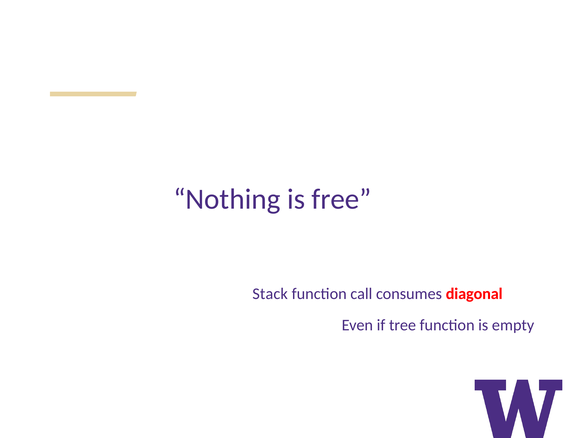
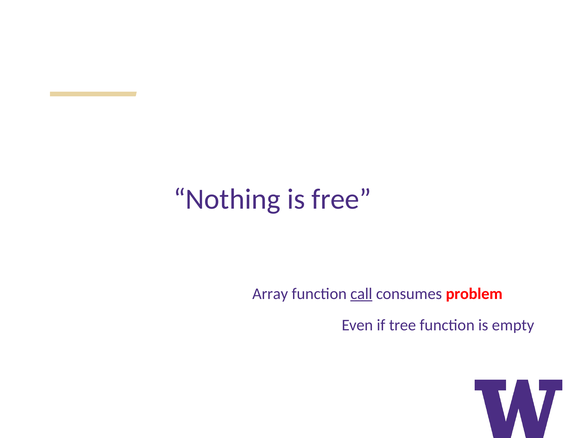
Stack: Stack -> Array
call underline: none -> present
diagonal: diagonal -> problem
